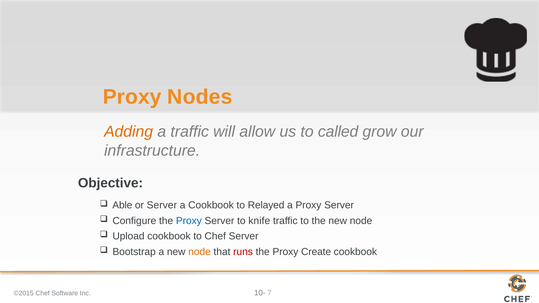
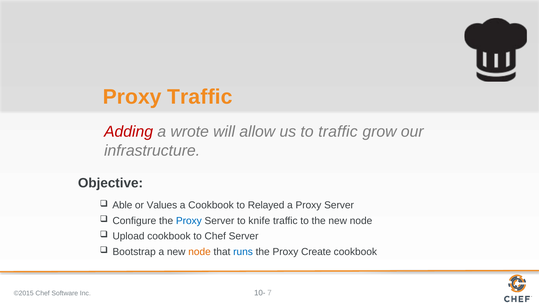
Proxy Nodes: Nodes -> Traffic
Adding colour: orange -> red
a traffic: traffic -> wrote
to called: called -> traffic
or Server: Server -> Values
runs colour: red -> blue
